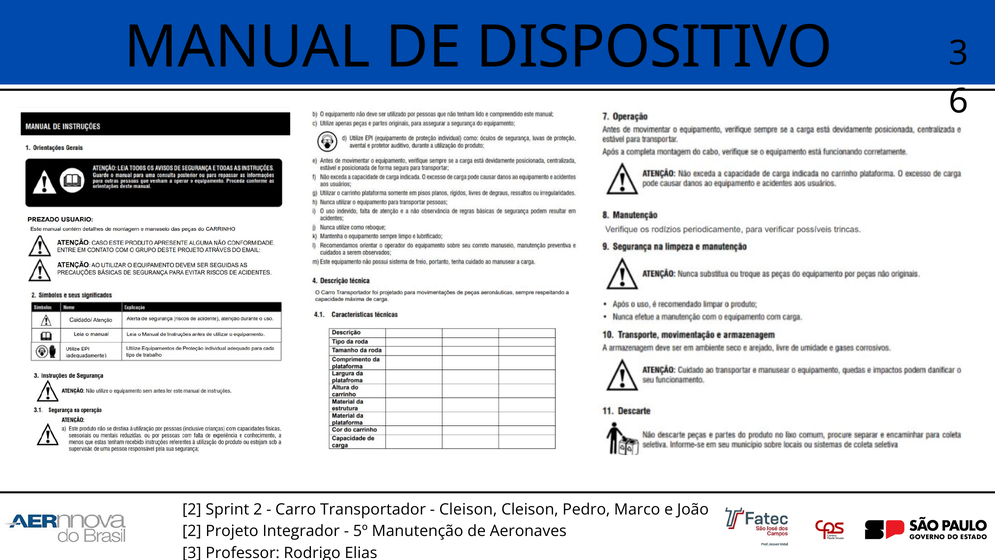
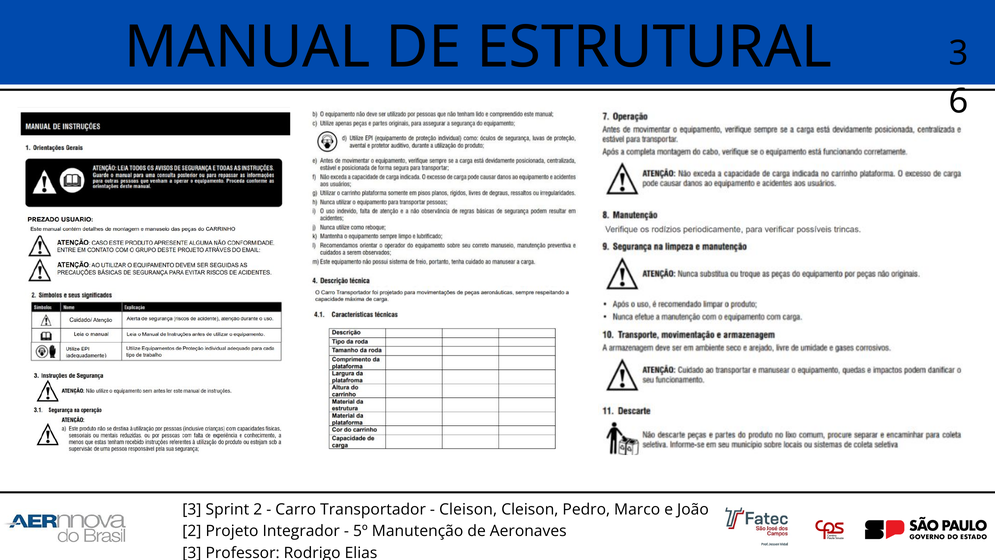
DISPOSITIVO: DISPOSITIVO -> ESTRUTURAL
2 at (192, 509): 2 -> 3
